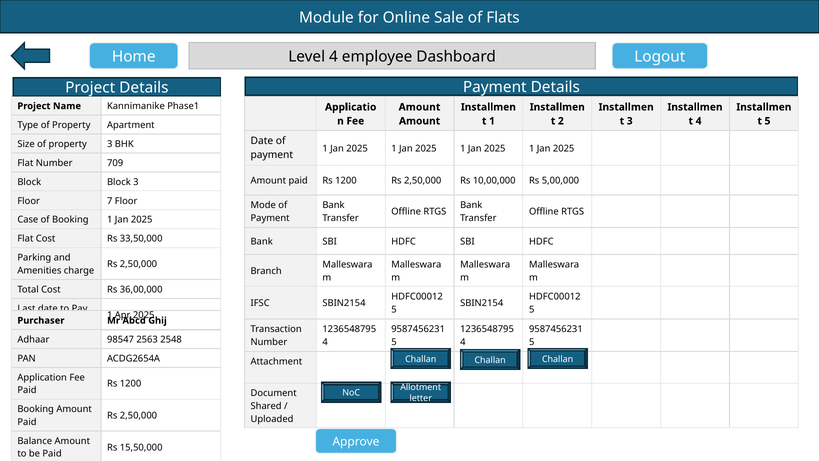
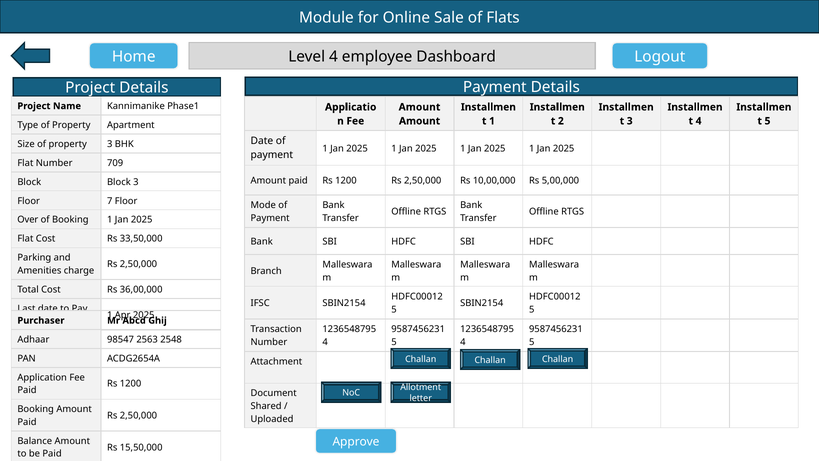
Case: Case -> Over
